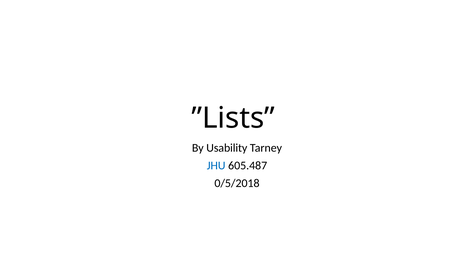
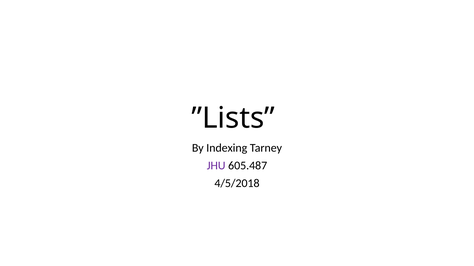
Usability: Usability -> Indexing
JHU colour: blue -> purple
0/5/2018: 0/5/2018 -> 4/5/2018
